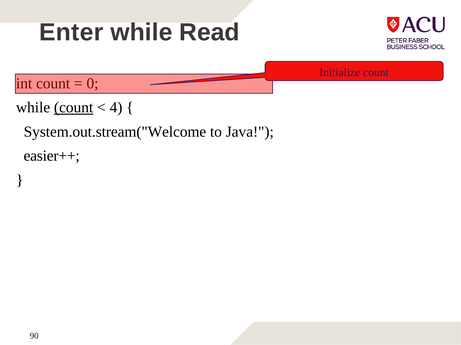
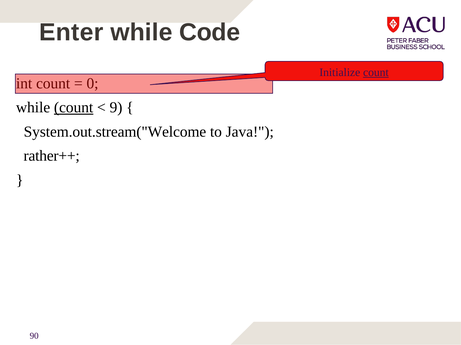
Read: Read -> Code
count at (376, 72) underline: none -> present
4: 4 -> 9
easier++: easier++ -> rather++
